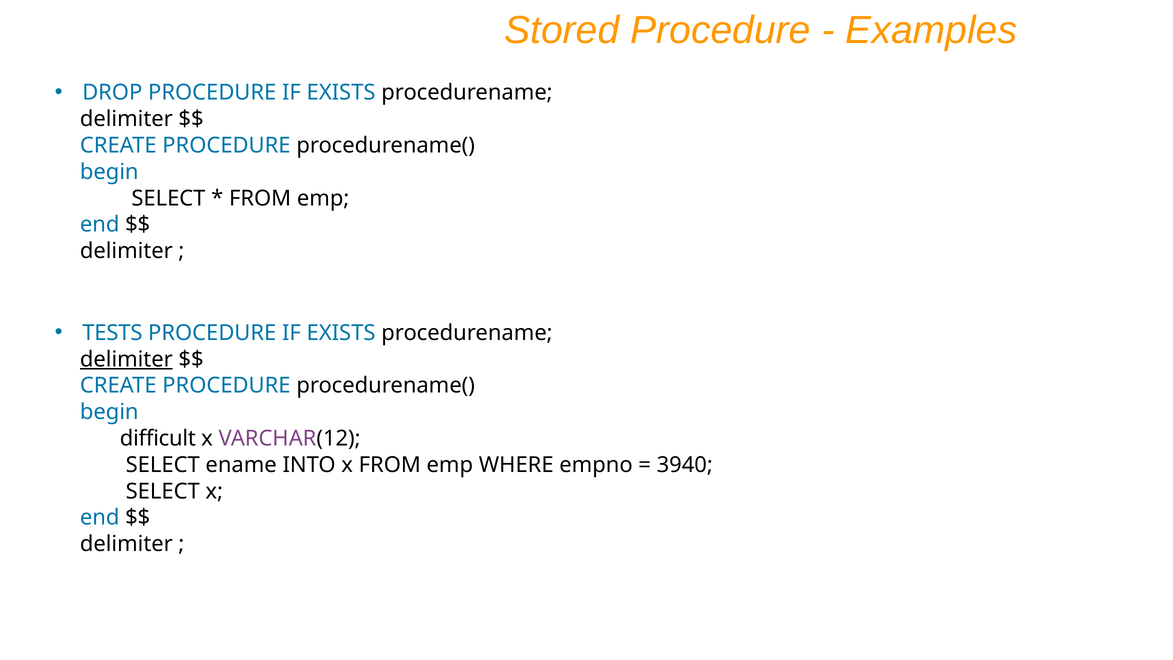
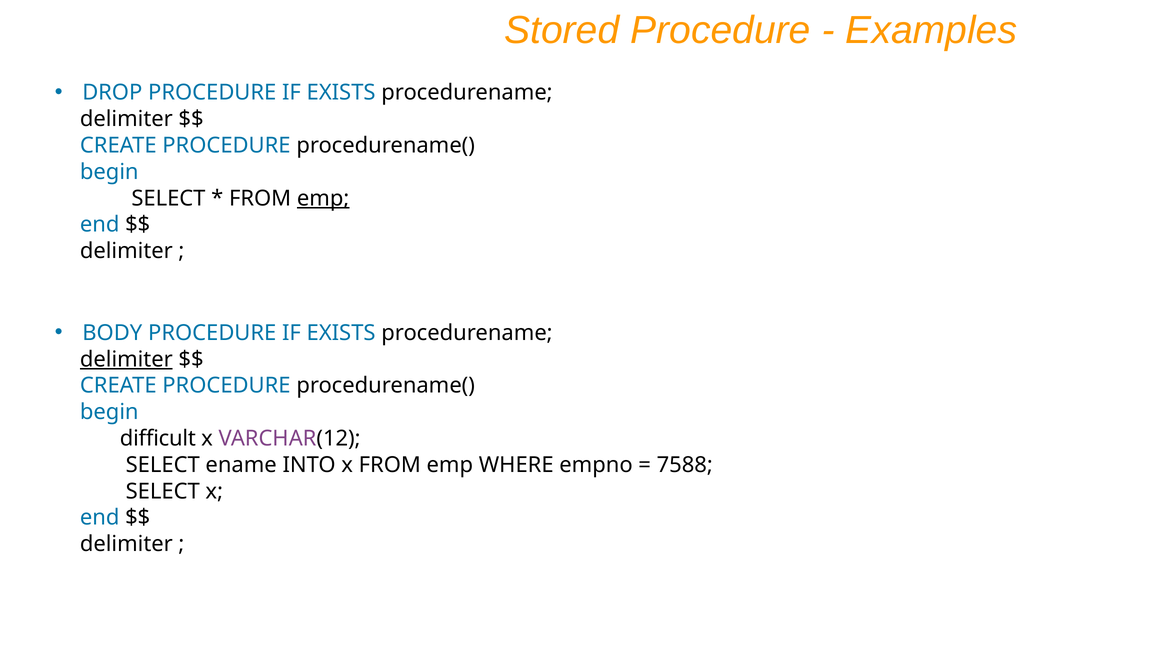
emp at (323, 198) underline: none -> present
TESTS: TESTS -> BODY
3940: 3940 -> 7588
